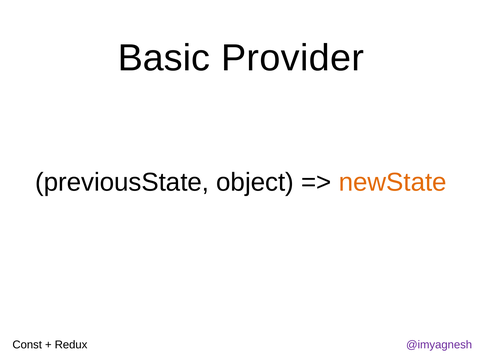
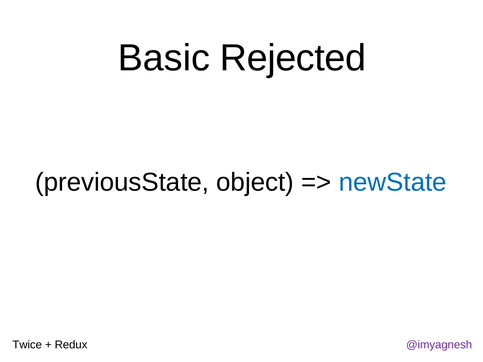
Provider: Provider -> Rejected
newState colour: orange -> blue
Const: Const -> Twice
